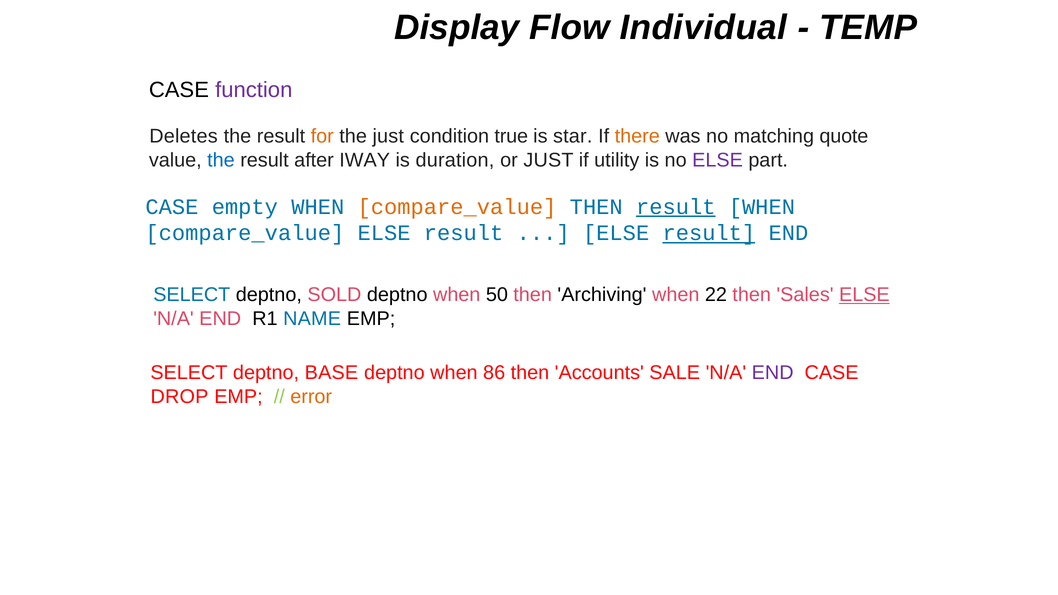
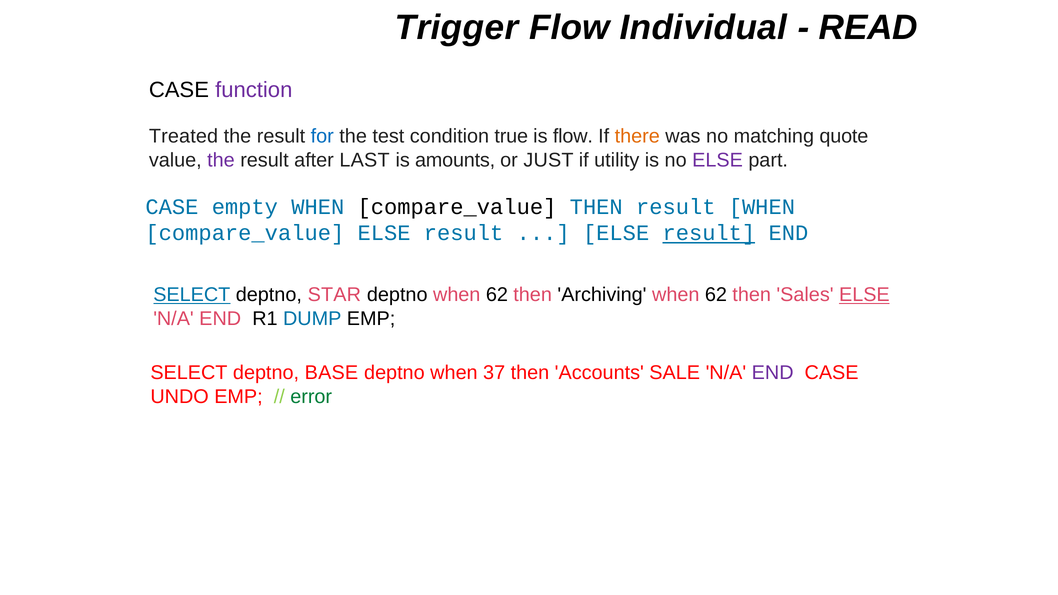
Display: Display -> Trigger
TEMP: TEMP -> READ
Deletes: Deletes -> Treated
for colour: orange -> blue
the just: just -> test
is star: star -> flow
the at (221, 160) colour: blue -> purple
IWAY: IWAY -> LAST
duration: duration -> amounts
compare_value at (457, 207) colour: orange -> black
result at (676, 207) underline: present -> none
SELECT at (192, 295) underline: none -> present
SOLD: SOLD -> STAR
deptno when 50: 50 -> 62
22 at (716, 295): 22 -> 62
NAME: NAME -> DUMP
86: 86 -> 37
DROP: DROP -> UNDO
error colour: orange -> green
